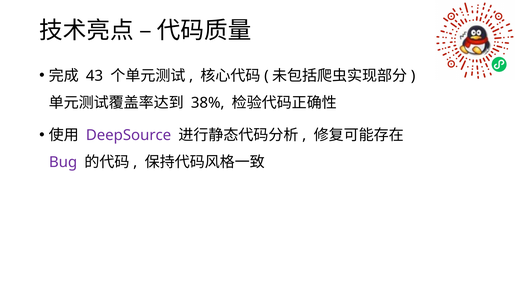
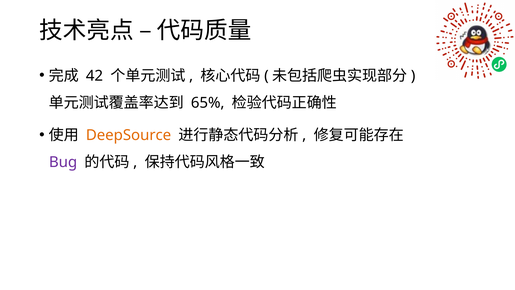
43: 43 -> 42
38%: 38% -> 65%
DeepSource colour: purple -> orange
